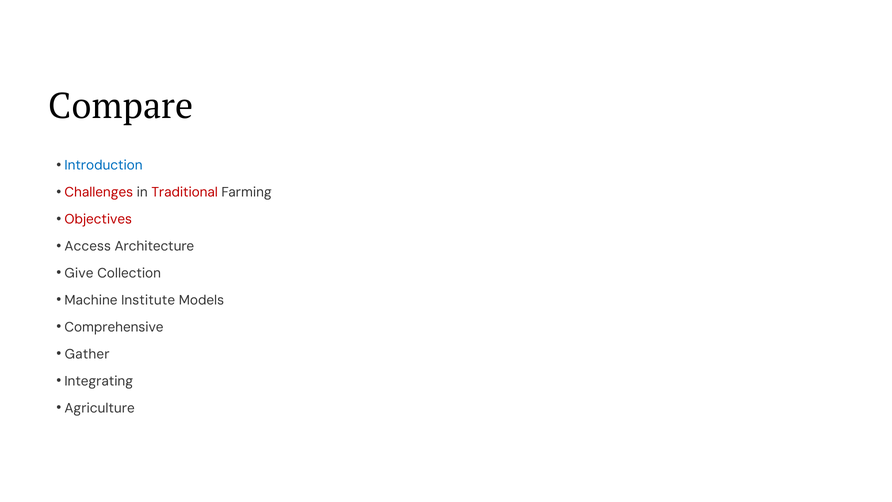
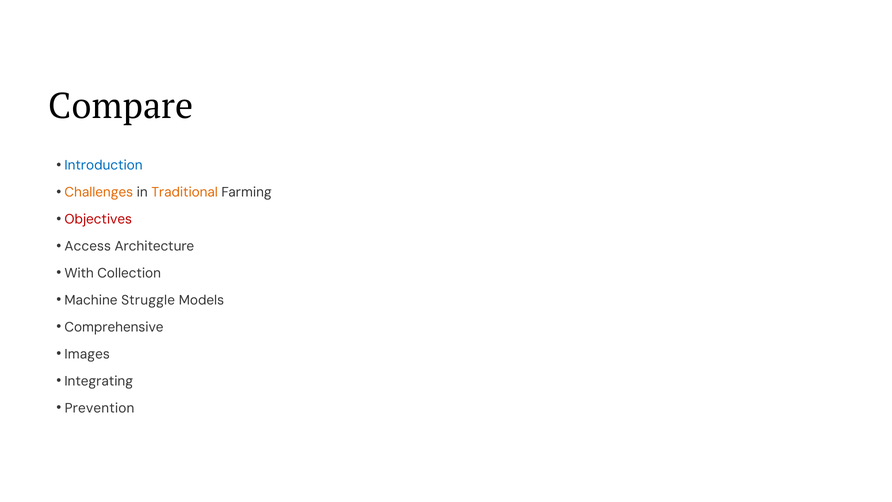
Challenges colour: red -> orange
Traditional colour: red -> orange
Give: Give -> With
Institute: Institute -> Struggle
Gather: Gather -> Images
Agriculture: Agriculture -> Prevention
